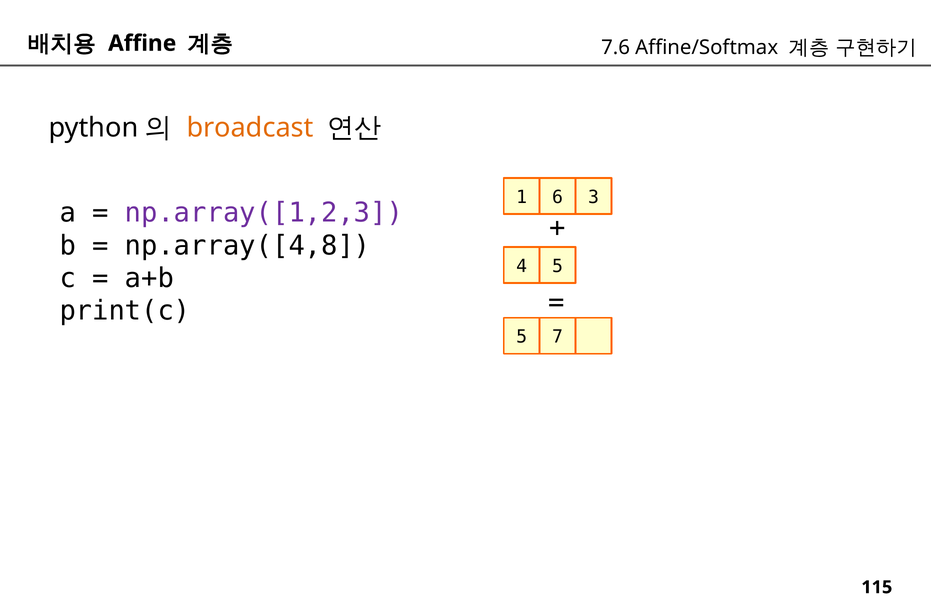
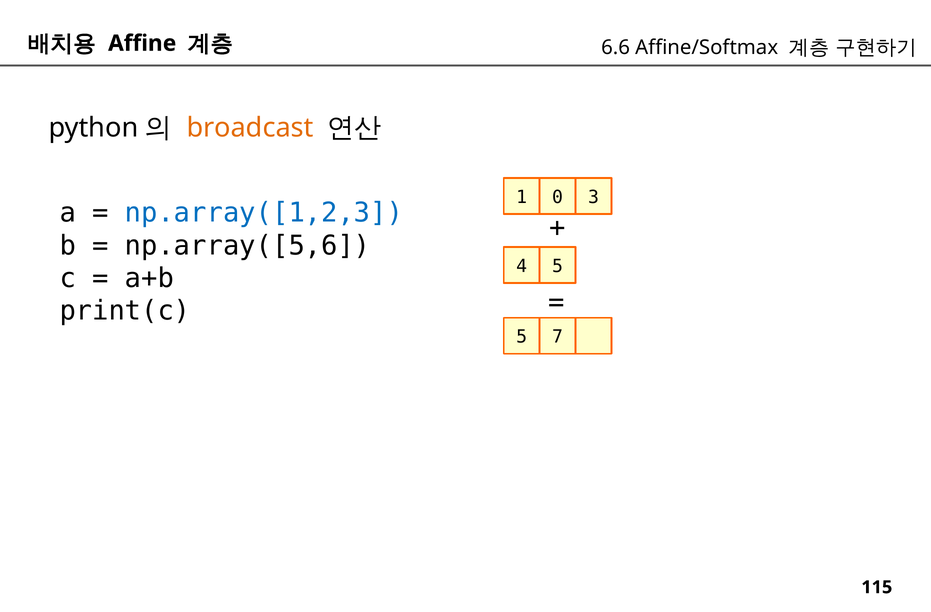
7.6: 7.6 -> 6.6
6: 6 -> 0
np.array([1,2,3 colour: purple -> blue
np.array([4,8: np.array([4,8 -> np.array([5,6
